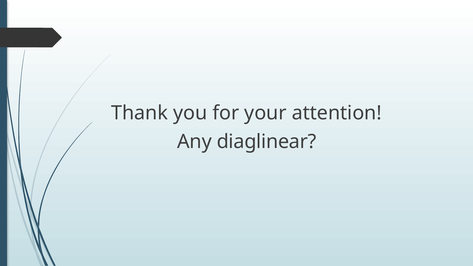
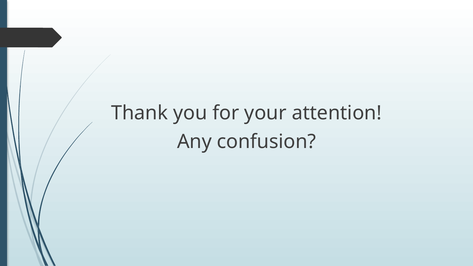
diaglinear: diaglinear -> confusion
